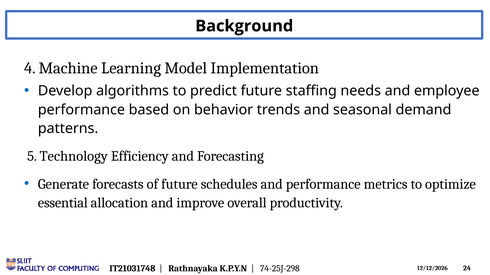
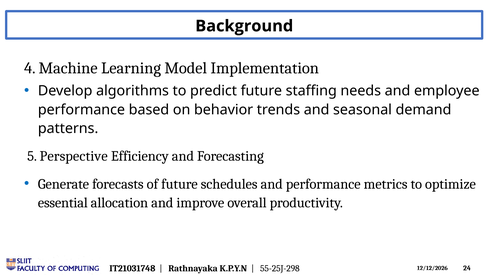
Technology: Technology -> Perspective
74-25J-298: 74-25J-298 -> 55-25J-298
